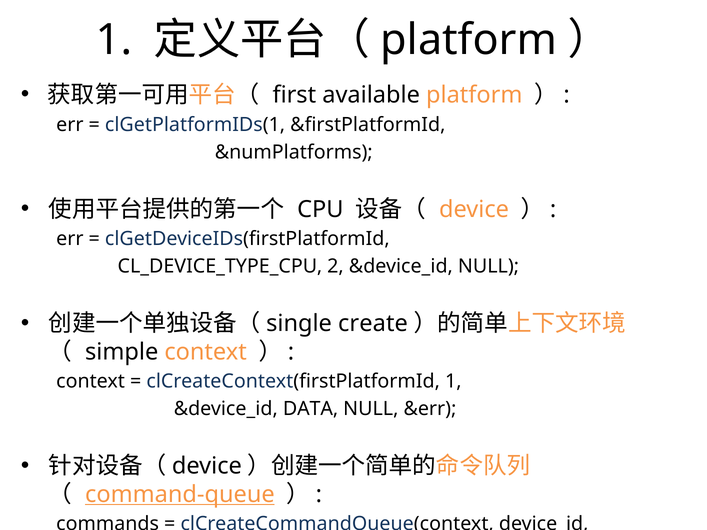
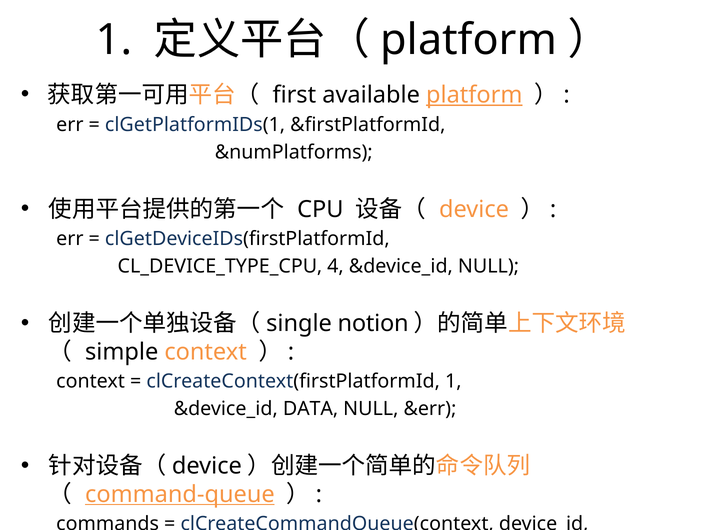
platform at (474, 95) underline: none -> present
2: 2 -> 4
create: create -> notion
